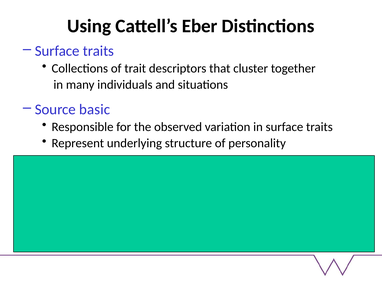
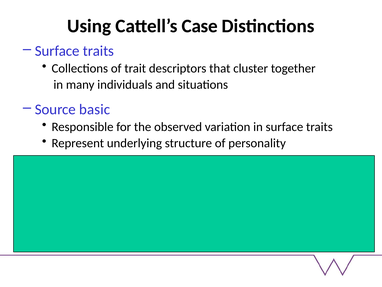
Eber: Eber -> Case
